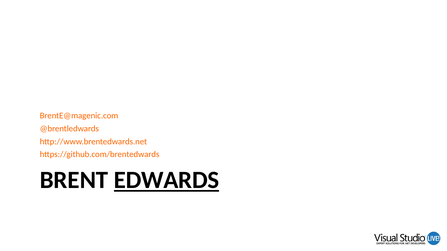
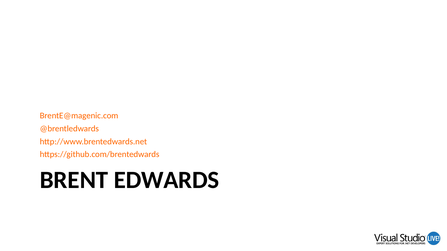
EDWARDS underline: present -> none
